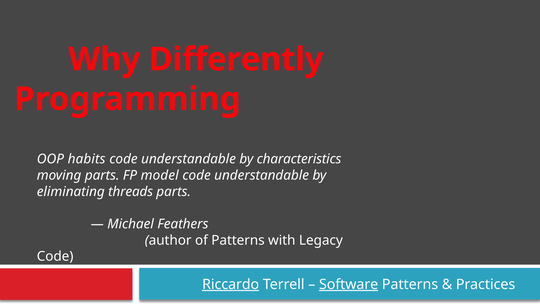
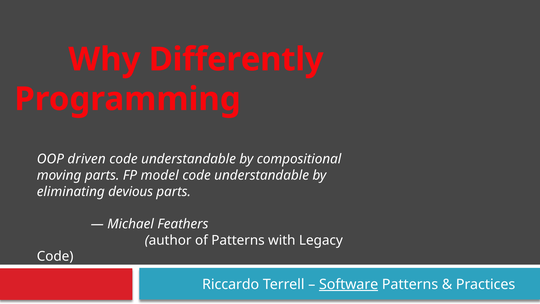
habits: habits -> driven
characteristics: characteristics -> compositional
threads: threads -> devious
Riccardo underline: present -> none
